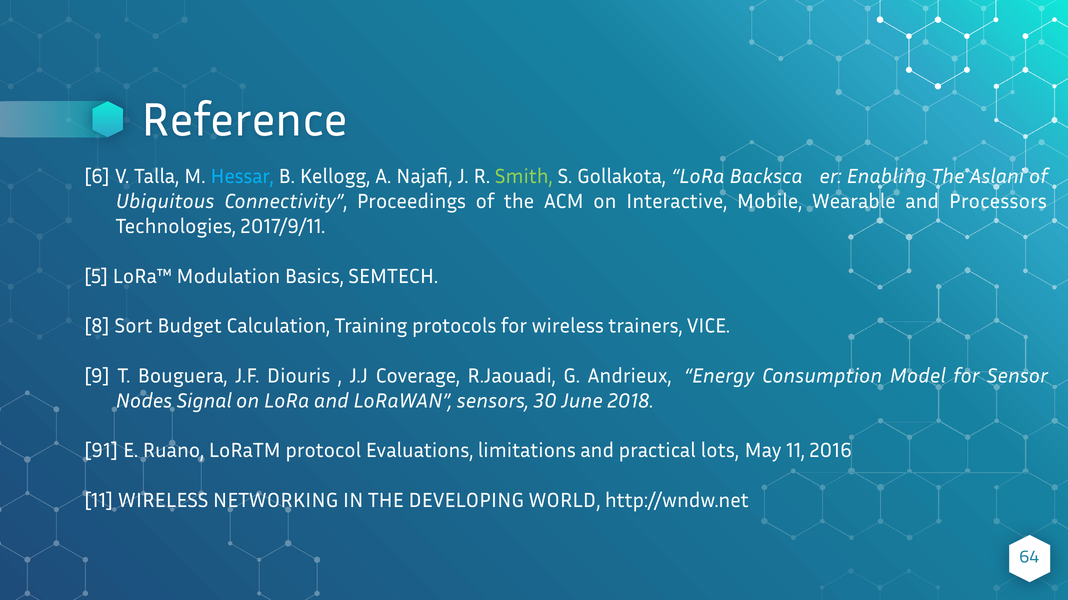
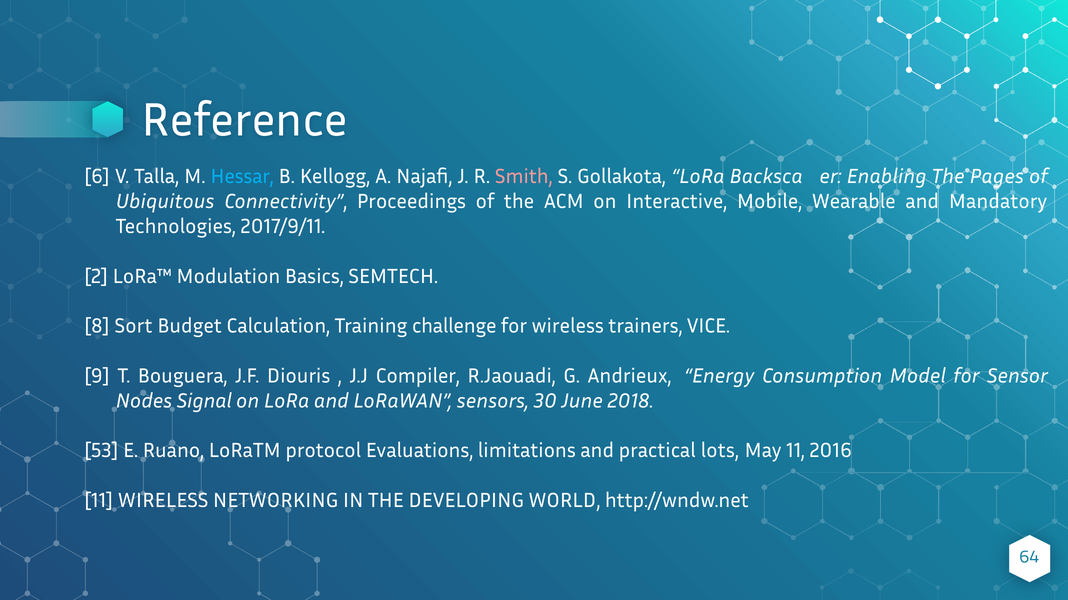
Smith colour: light green -> pink
Aslani: Aslani -> Pages
Processors: Processors -> Mandatory
5: 5 -> 2
protocols: protocols -> challenge
Coverage: Coverage -> Compiler
91: 91 -> 53
